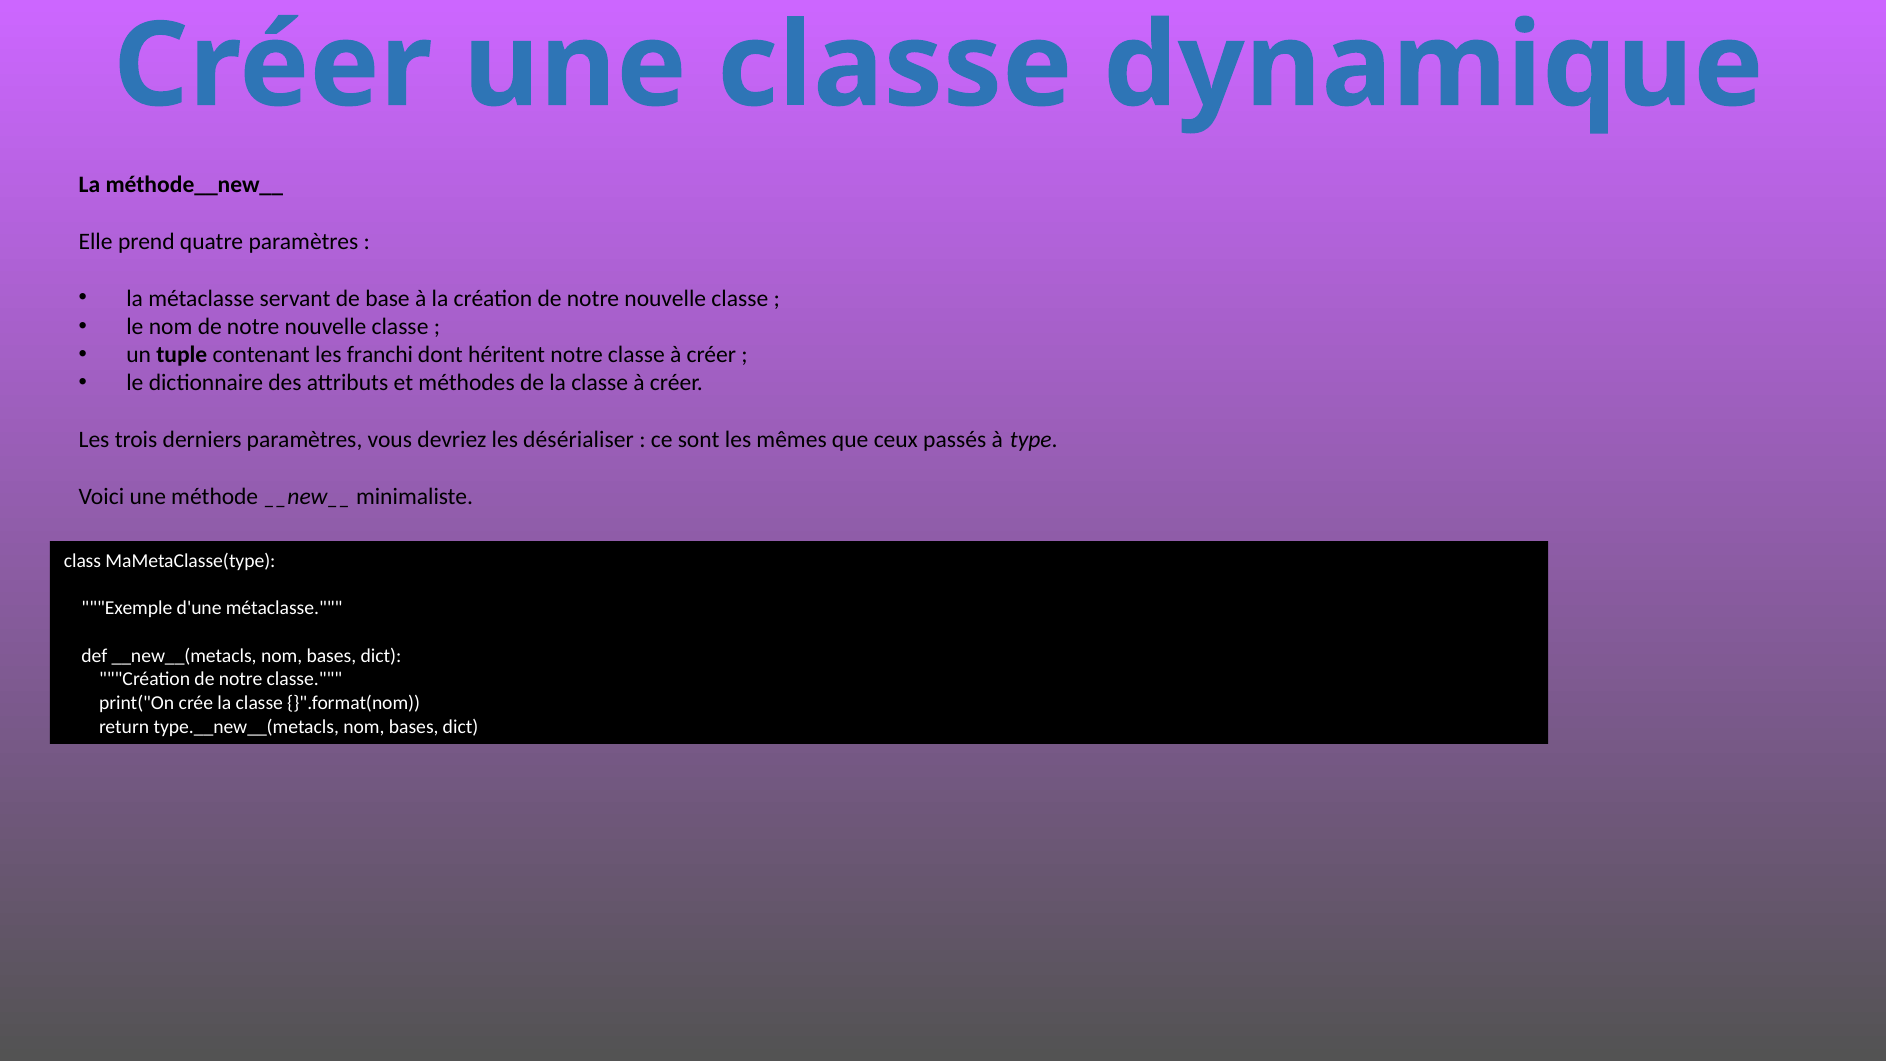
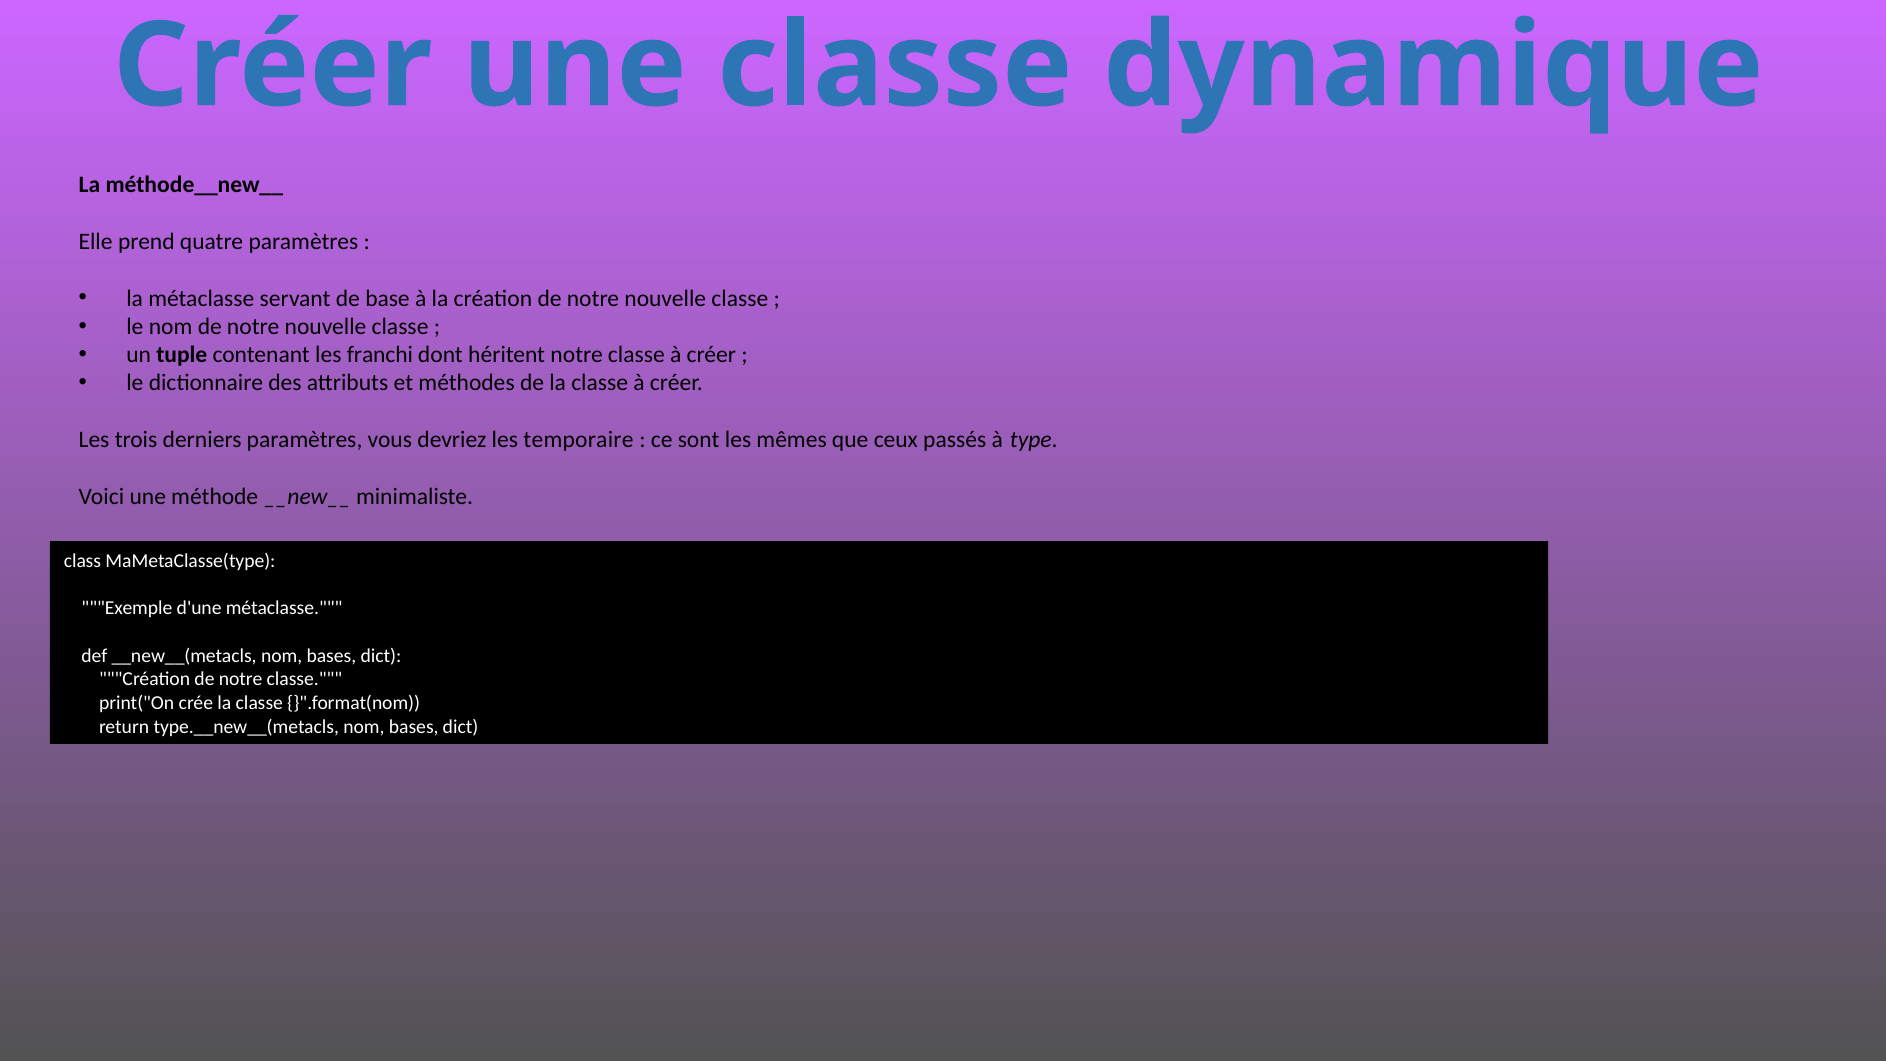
désérialiser: désérialiser -> temporaire
